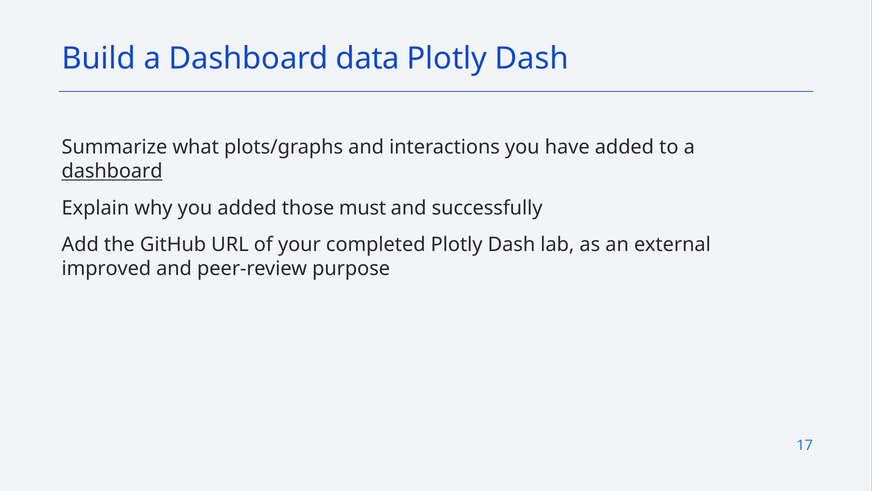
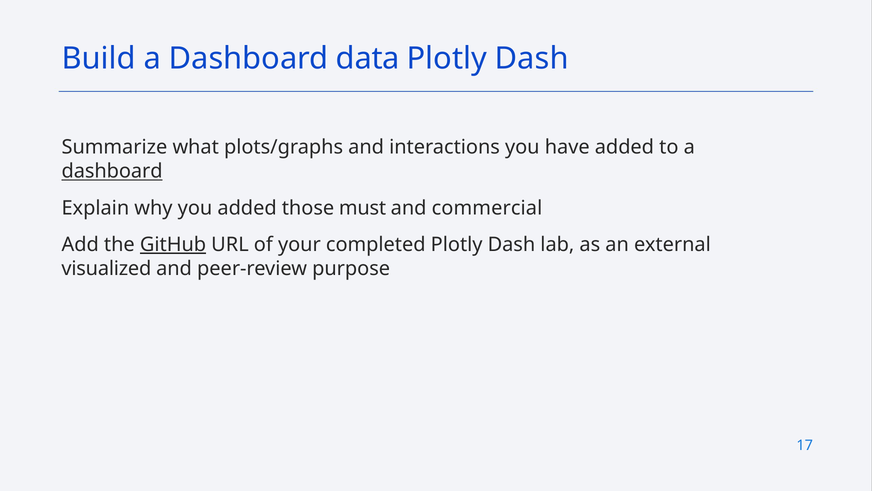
successfully: successfully -> commercial
GitHub underline: none -> present
improved: improved -> visualized
